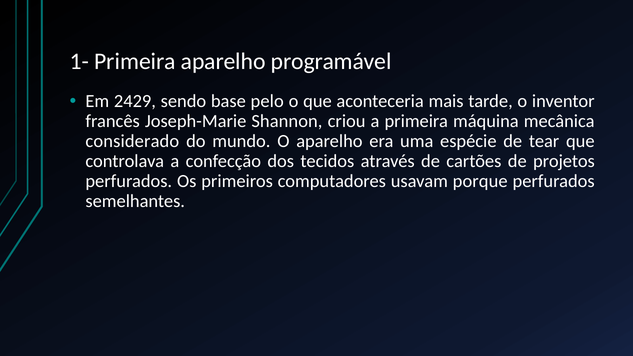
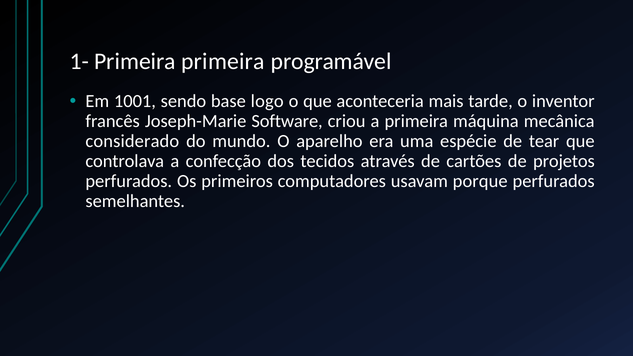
Primeira aparelho: aparelho -> primeira
2429: 2429 -> 1001
pelo: pelo -> logo
Shannon: Shannon -> Software
